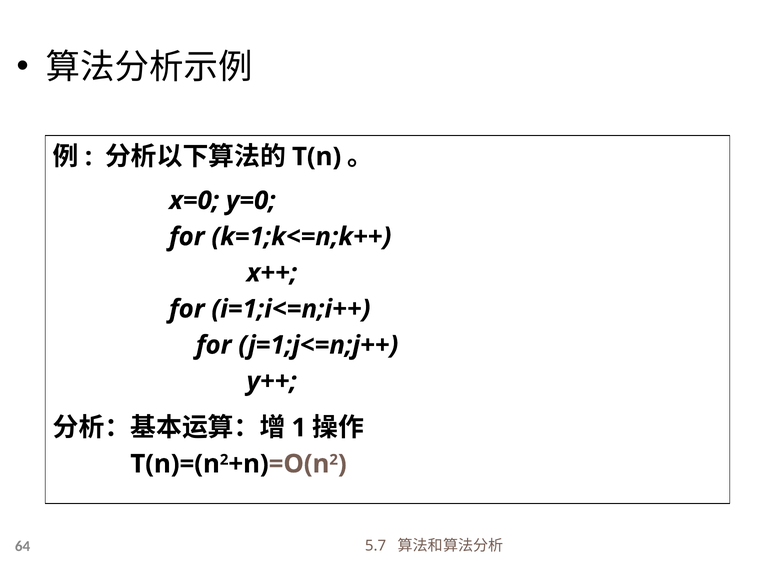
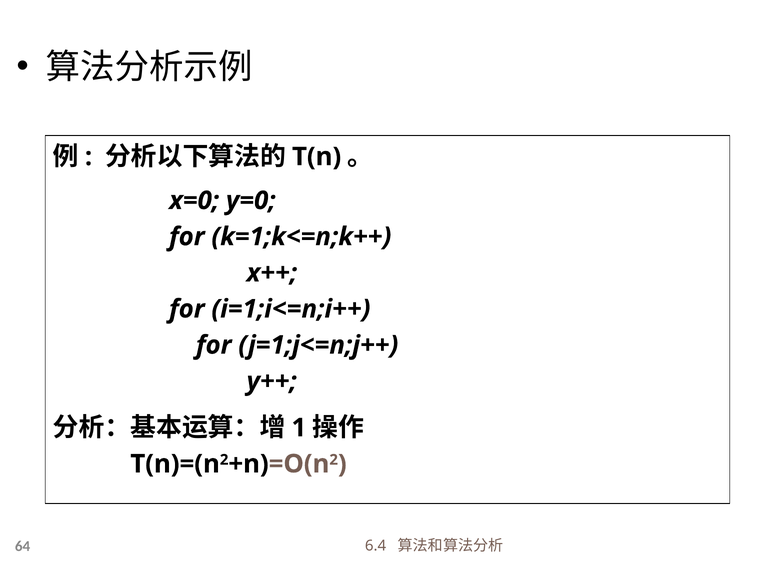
5.7: 5.7 -> 6.4
